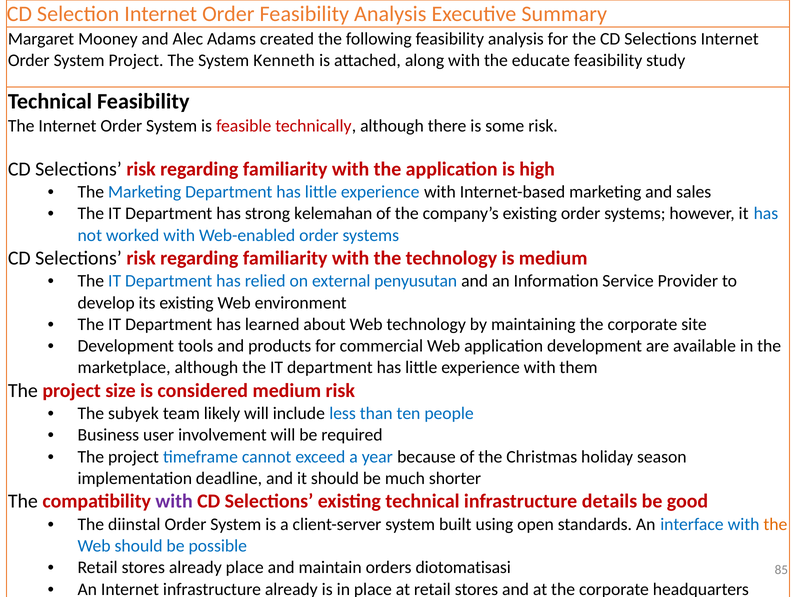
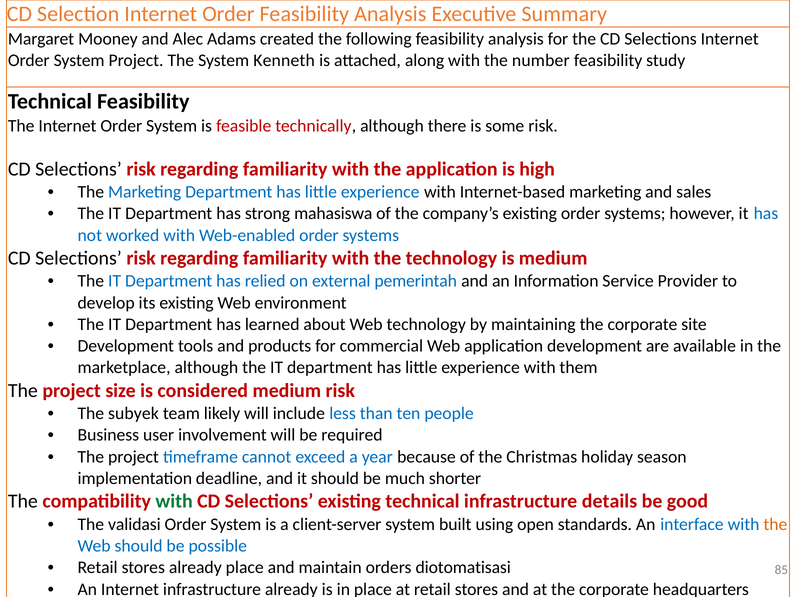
educate: educate -> number
kelemahan: kelemahan -> mahasiswa
penyusutan: penyusutan -> pemerintah
with at (174, 501) colour: purple -> green
diinstal: diinstal -> validasi
